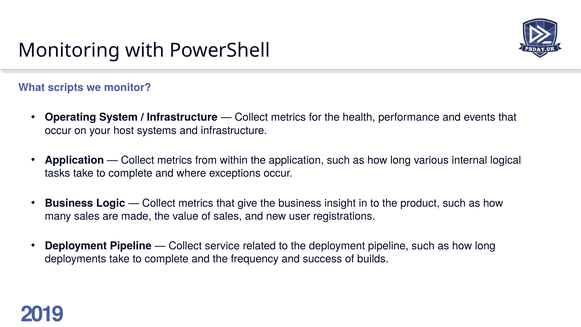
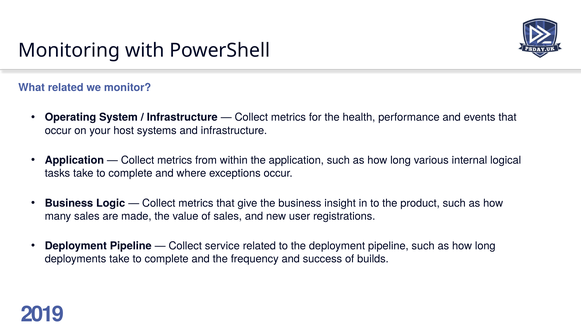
What scripts: scripts -> related
